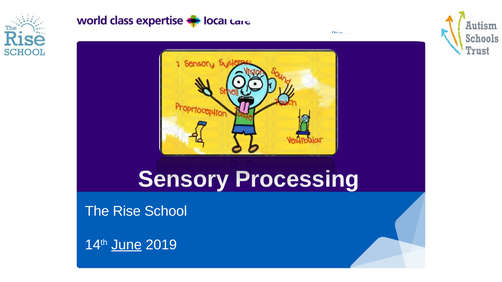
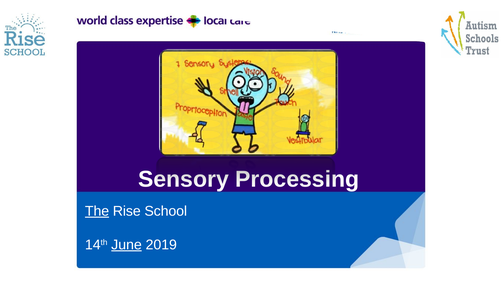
The underline: none -> present
